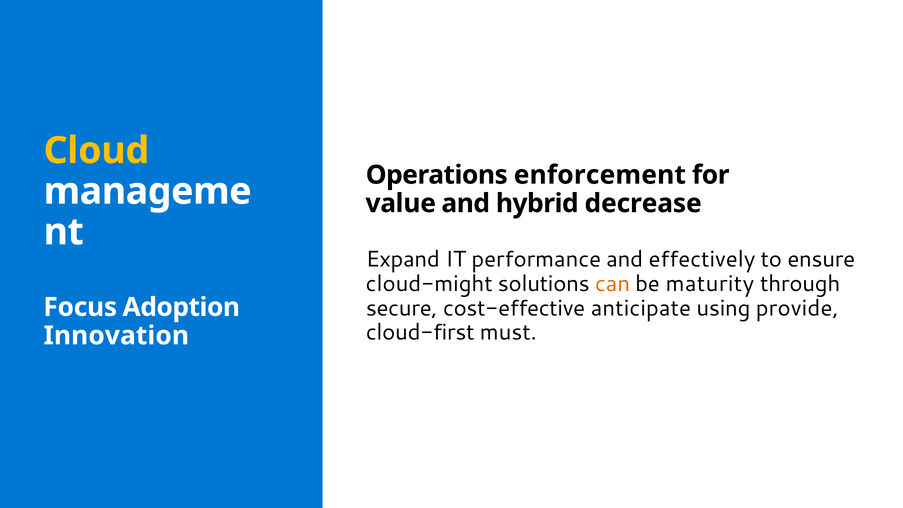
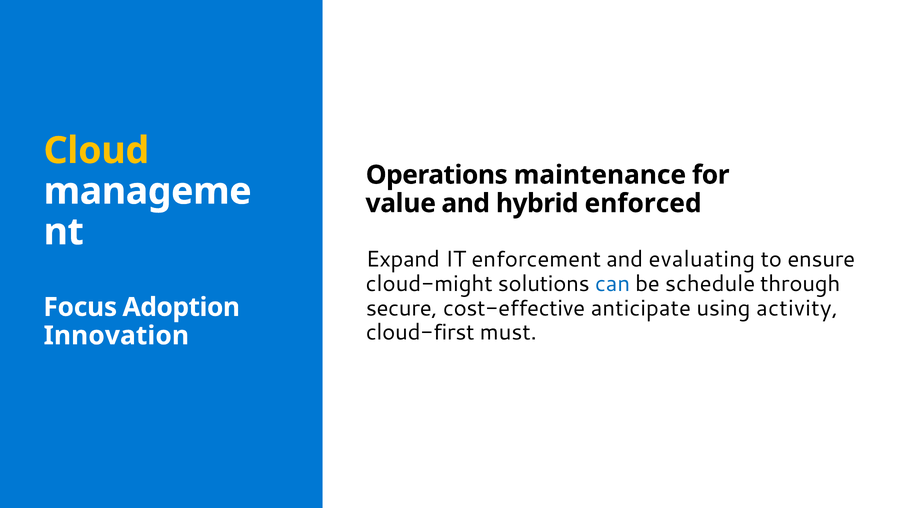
enforcement: enforcement -> maintenance
decrease: decrease -> enforced
performance: performance -> enforcement
effectively: effectively -> evaluating
can colour: orange -> blue
maturity: maturity -> schedule
provide: provide -> activity
